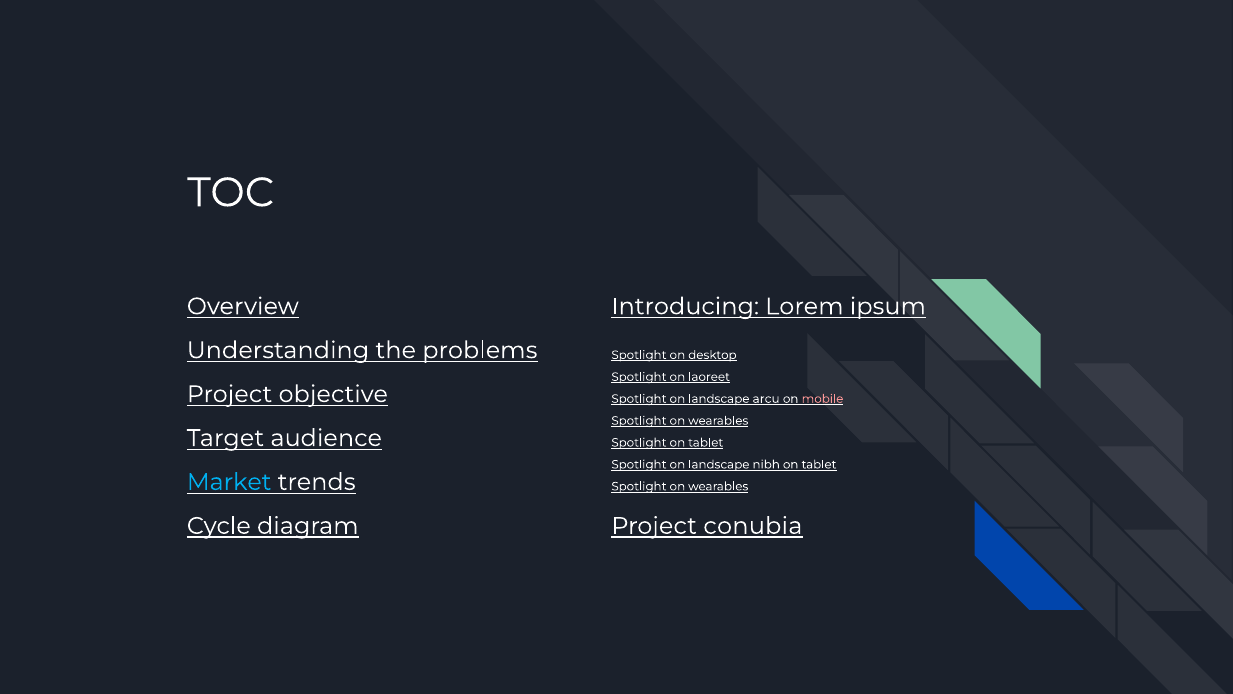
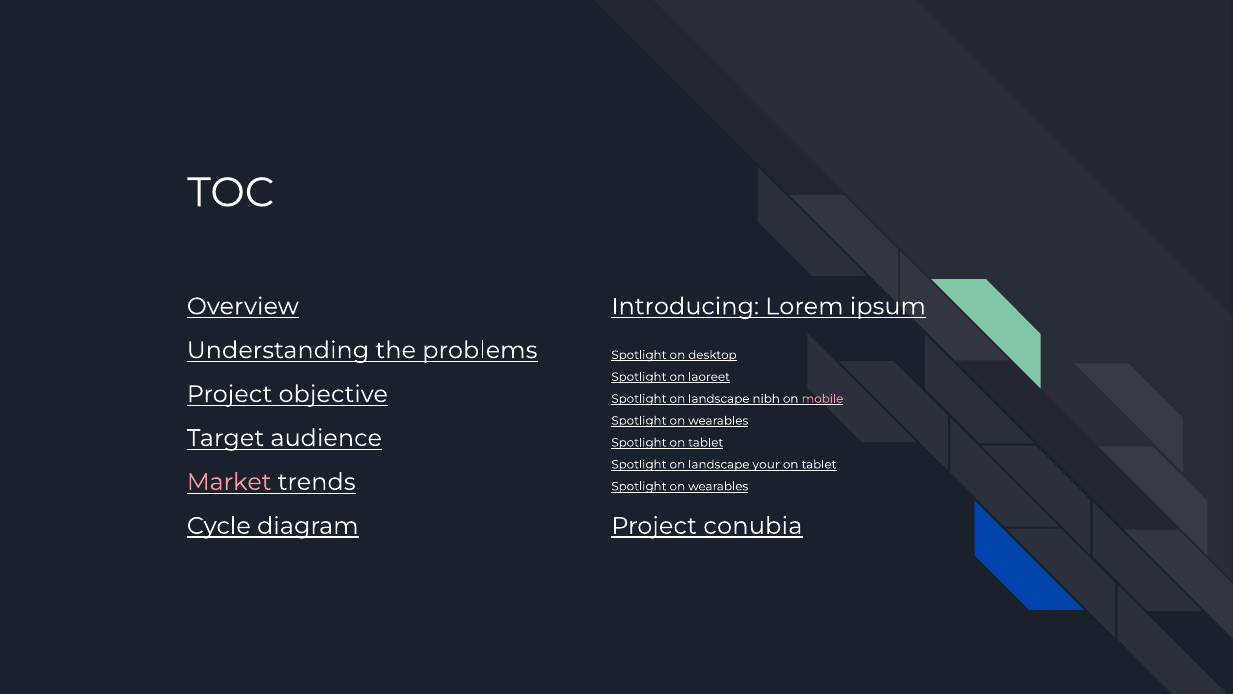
arcu: arcu -> nibh
nibh: nibh -> your
Market colour: light blue -> pink
